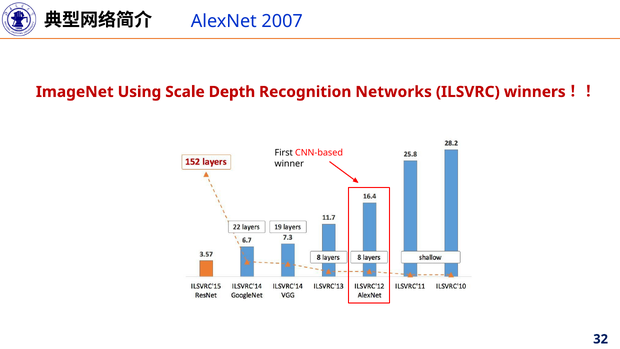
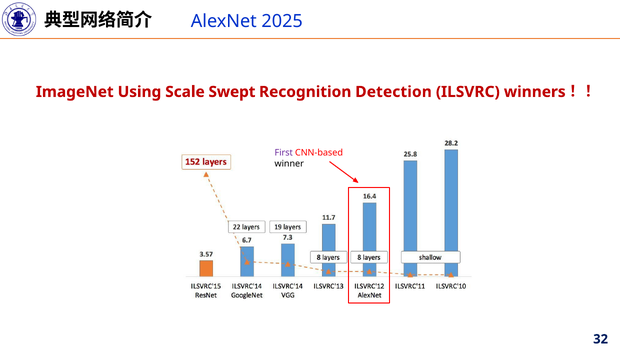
2007: 2007 -> 2025
Depth: Depth -> Swept
Networks: Networks -> Detection
First colour: black -> purple
